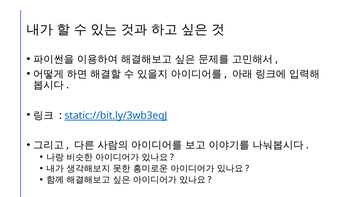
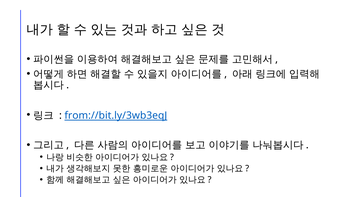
static://bit.ly/3wb3eqJ: static://bit.ly/3wb3eqJ -> from://bit.ly/3wb3eqJ
